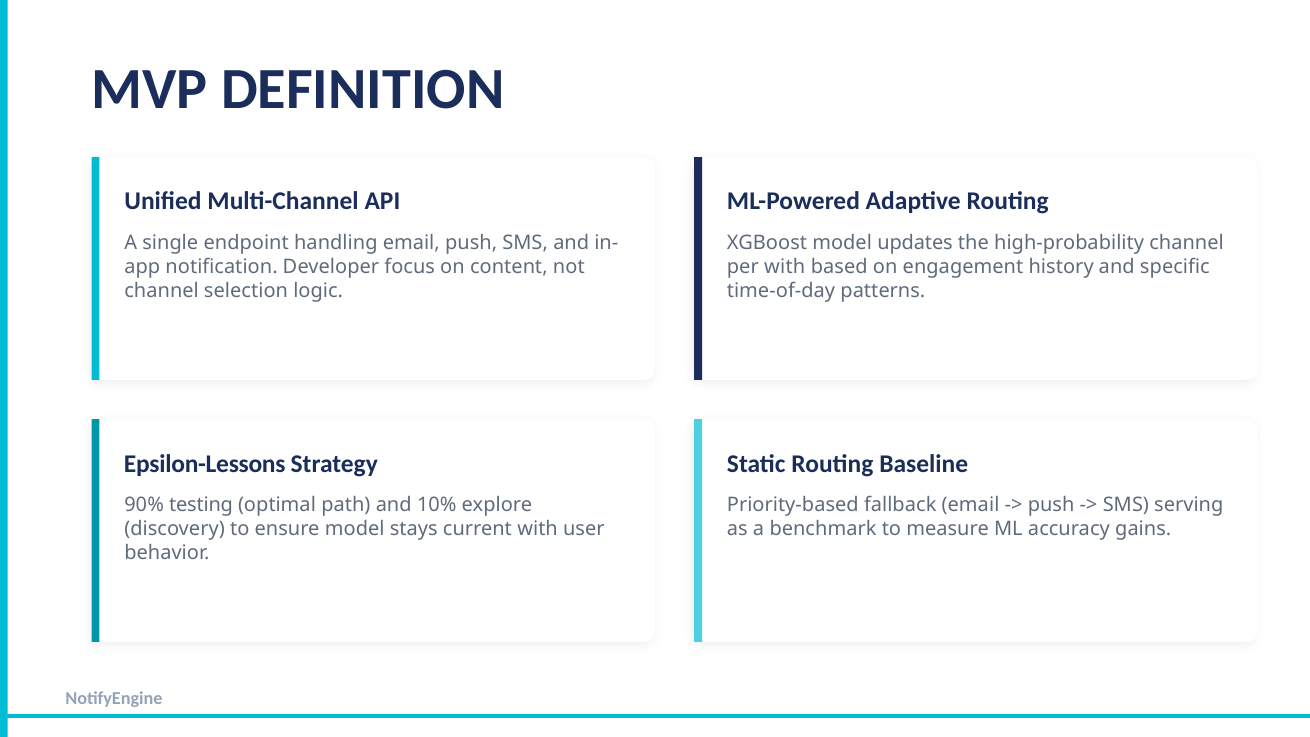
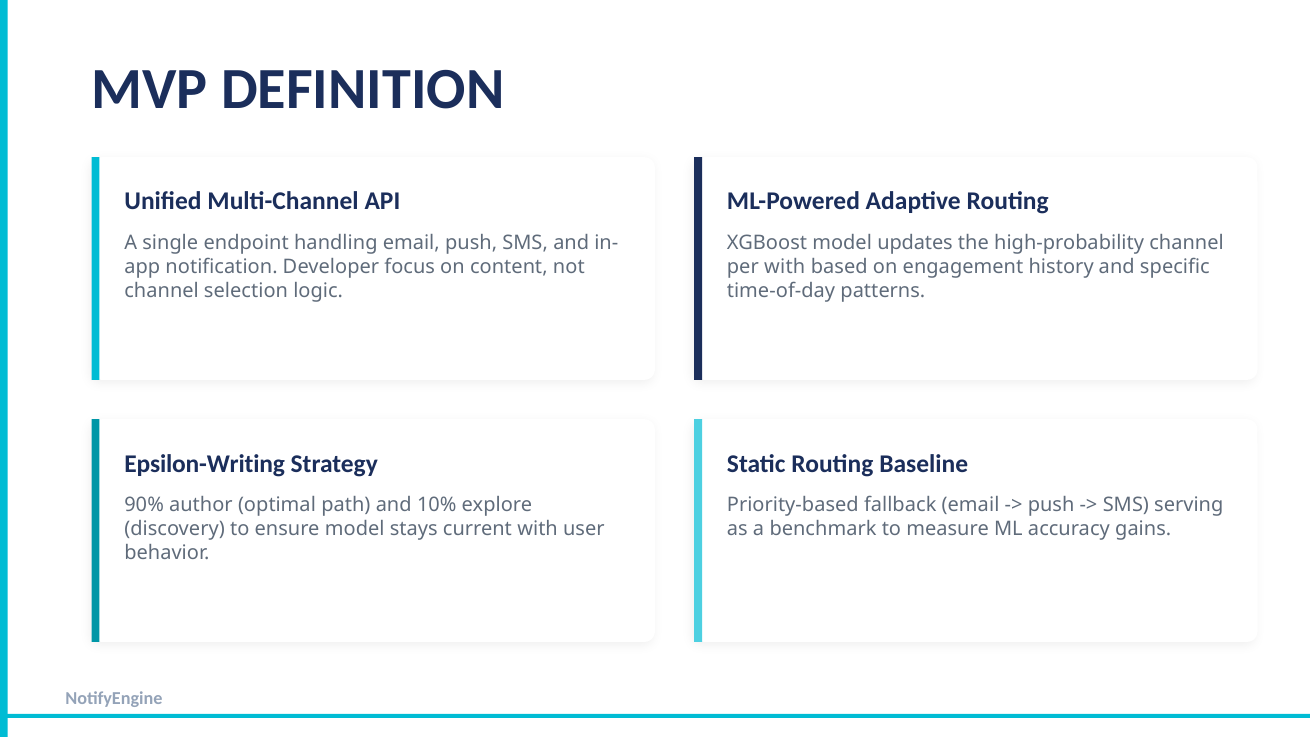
Epsilon-Lessons: Epsilon-Lessons -> Epsilon-Writing
testing: testing -> author
